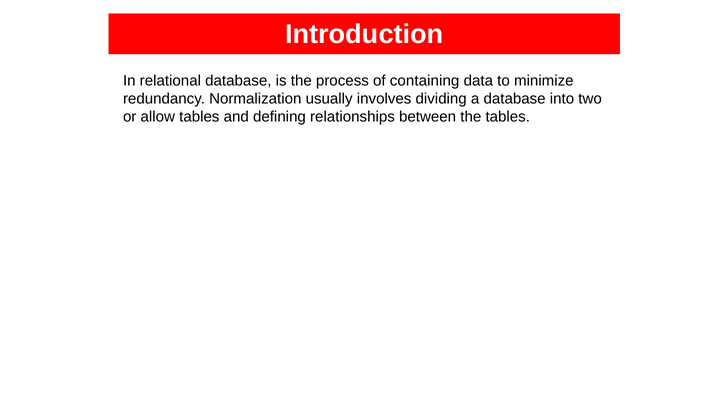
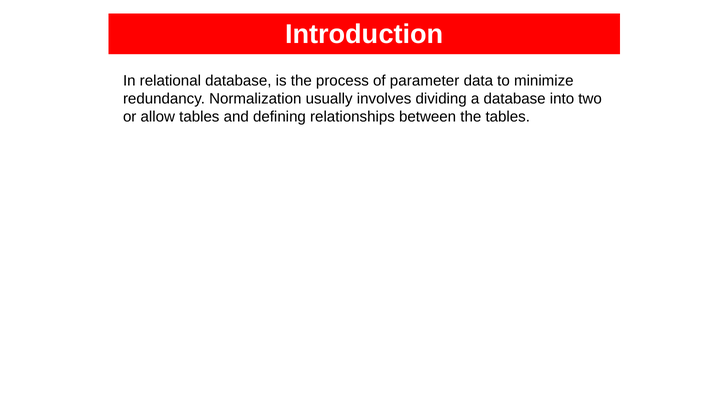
containing: containing -> parameter
